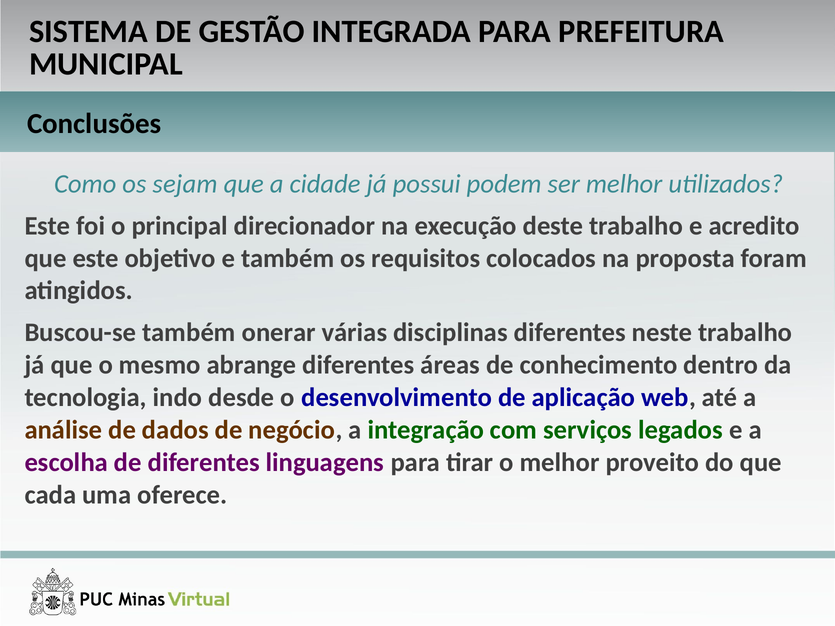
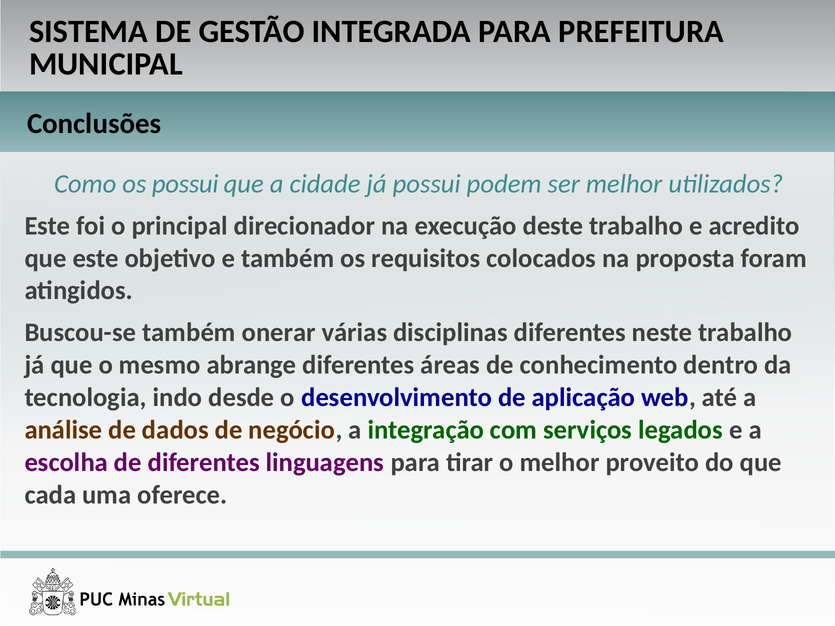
os sejam: sejam -> possui
